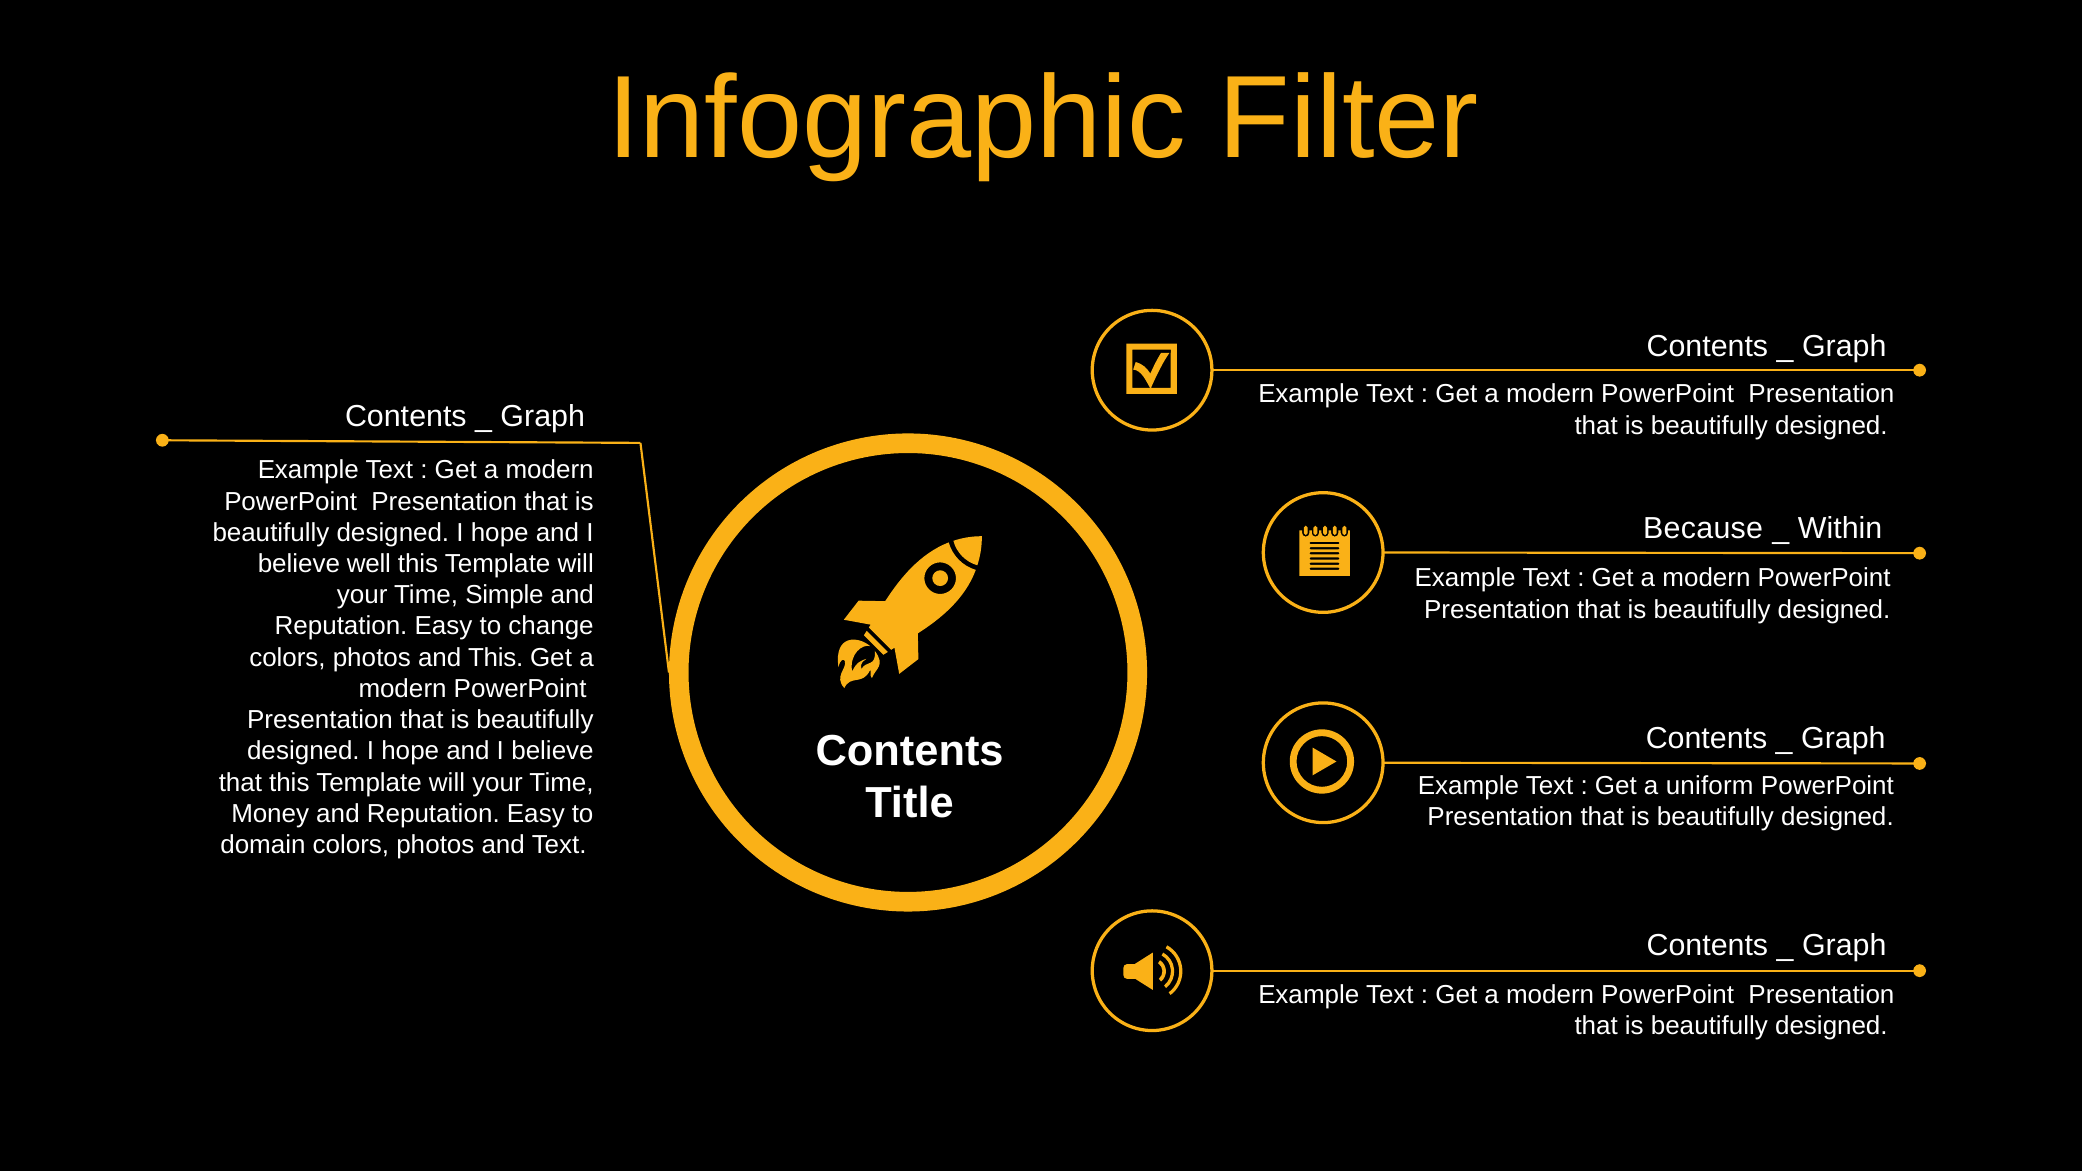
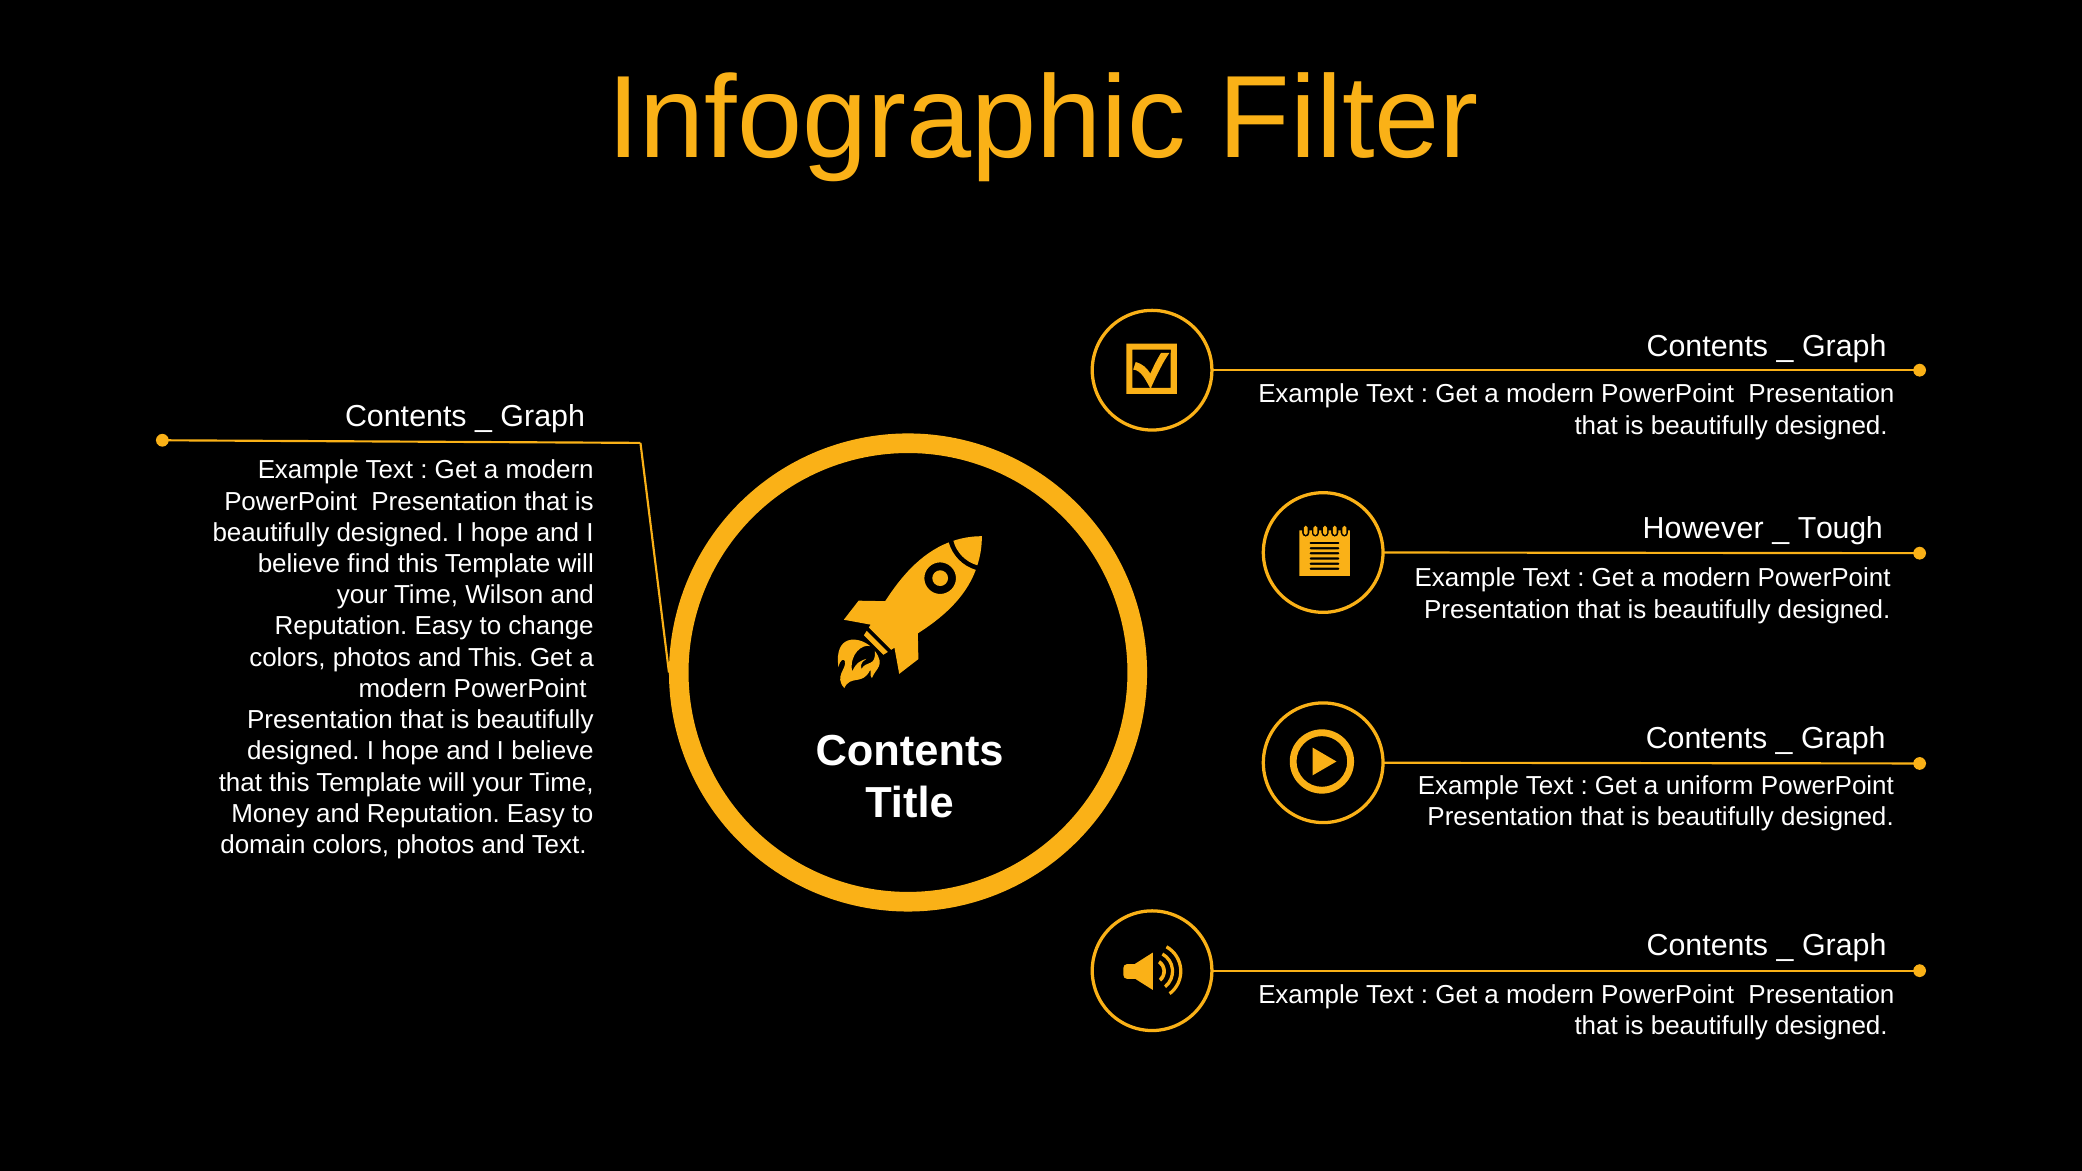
Because: Because -> However
Within: Within -> Tough
well: well -> find
Simple: Simple -> Wilson
